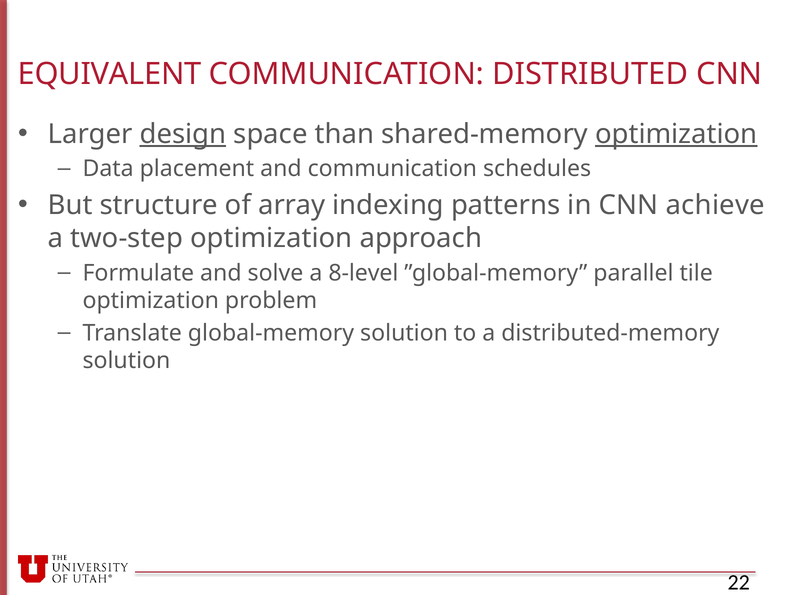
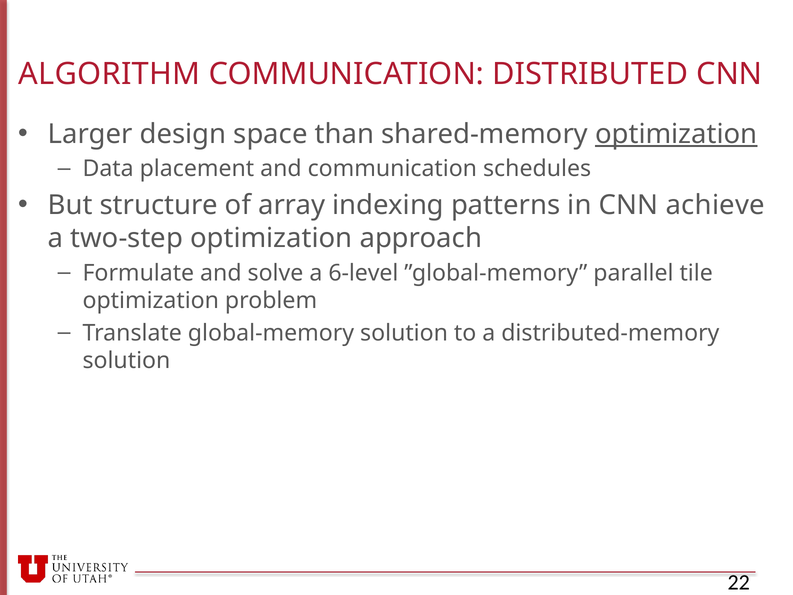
EQUIVALENT: EQUIVALENT -> ALGORITHM
design underline: present -> none
8-level: 8-level -> 6-level
